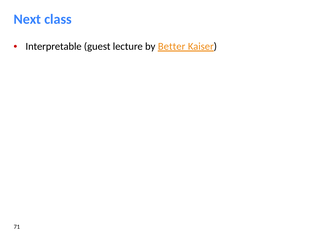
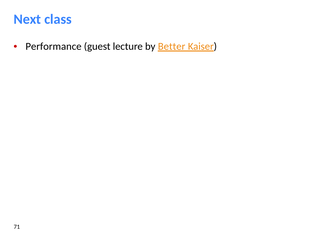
Interpretable: Interpretable -> Performance
